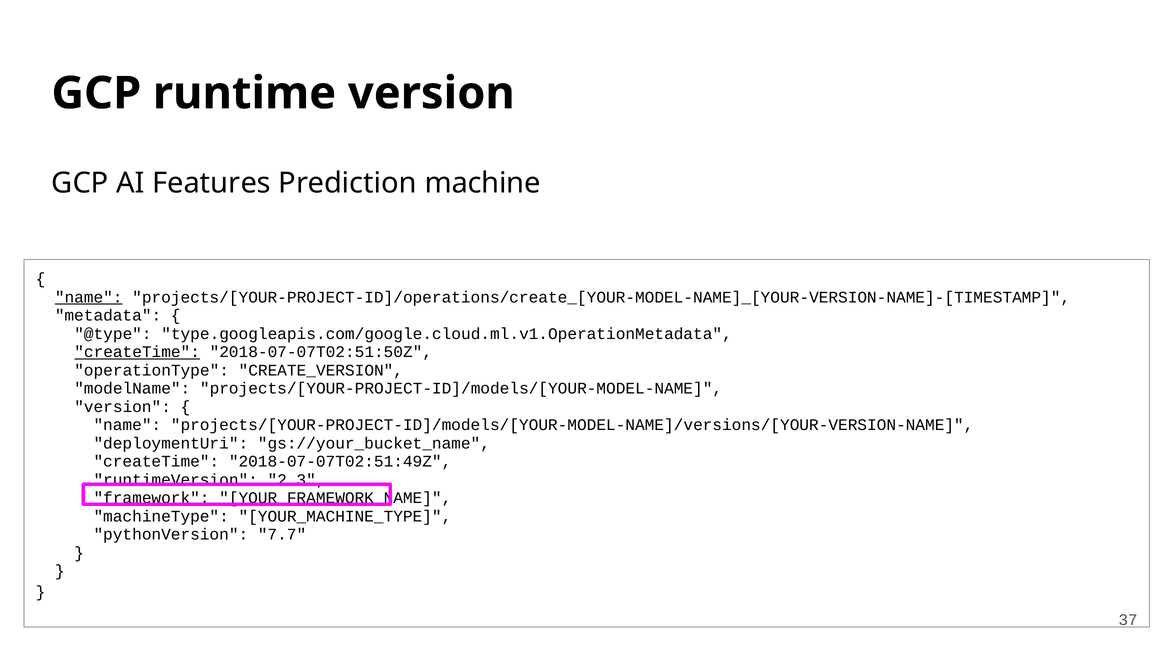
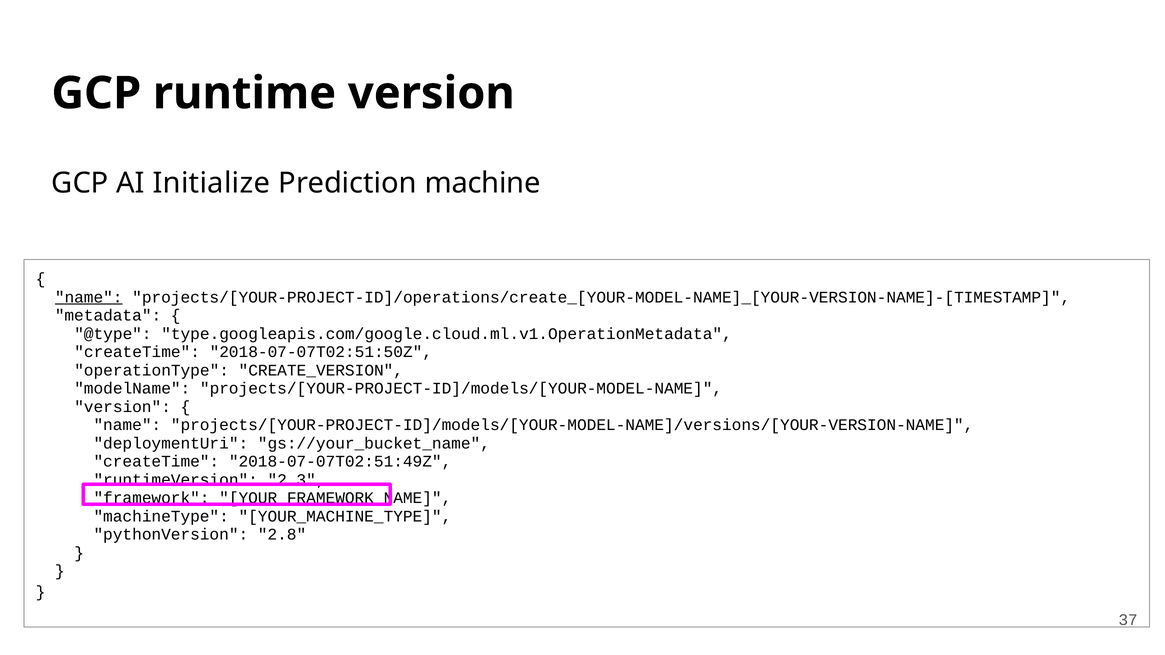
Features: Features -> Initialize
createTime at (137, 352) underline: present -> none
7.7: 7.7 -> 2.8
